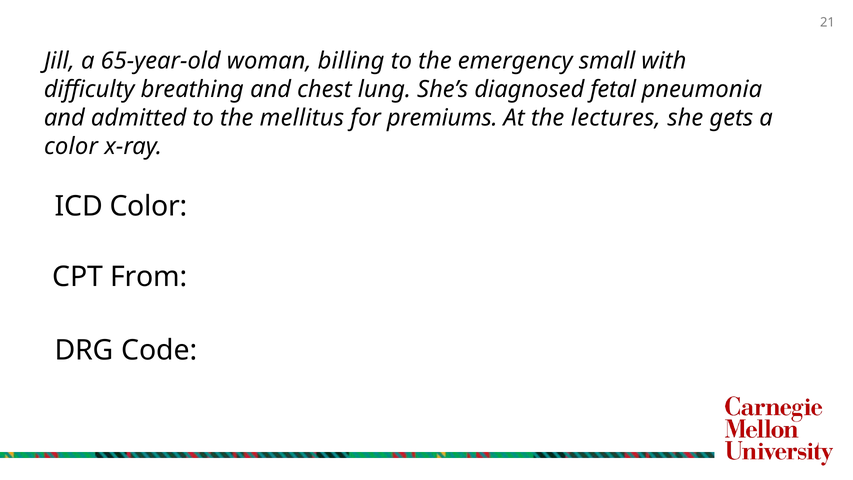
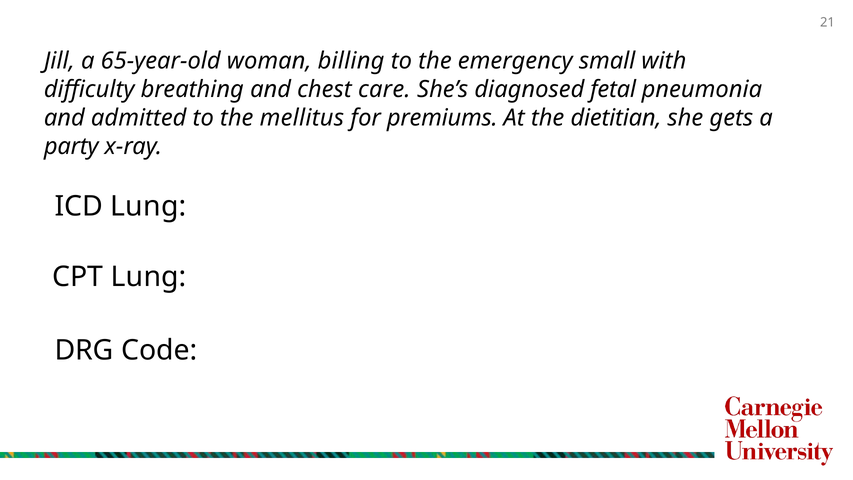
lung: lung -> care
lectures: lectures -> dietitian
color at (71, 146): color -> party
ICD Color: Color -> Lung
CPT From: From -> Lung
